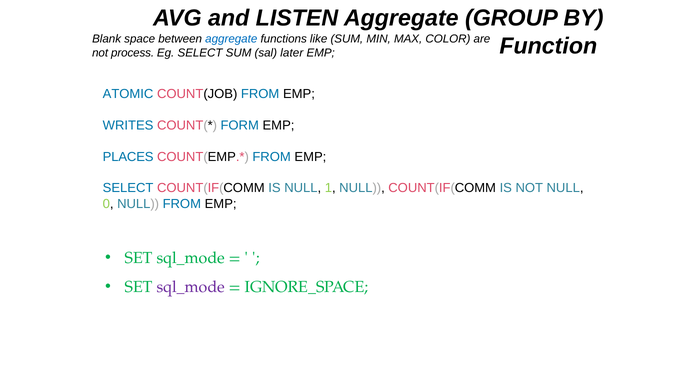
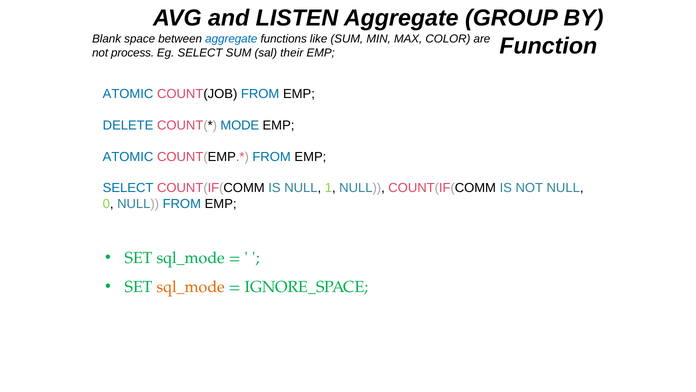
later: later -> their
WRITES: WRITES -> DELETE
FORM: FORM -> MODE
PLACES at (128, 157): PLACES -> ATOMIC
sql_mode at (191, 286) colour: purple -> orange
